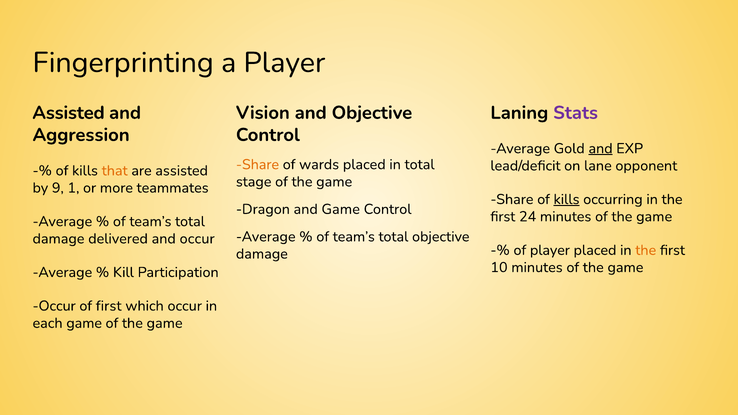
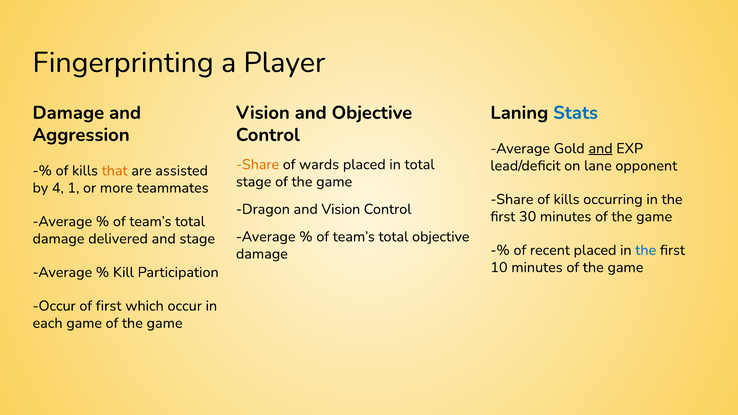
Assisted at (68, 113): Assisted -> Damage
Stats colour: purple -> blue
9: 9 -> 4
kills at (567, 199) underline: present -> none
and Game: Game -> Vision
24: 24 -> 30
and occur: occur -> stage
of player: player -> recent
the at (646, 250) colour: orange -> blue
